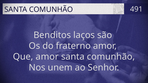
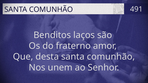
Que amor: amor -> desta
